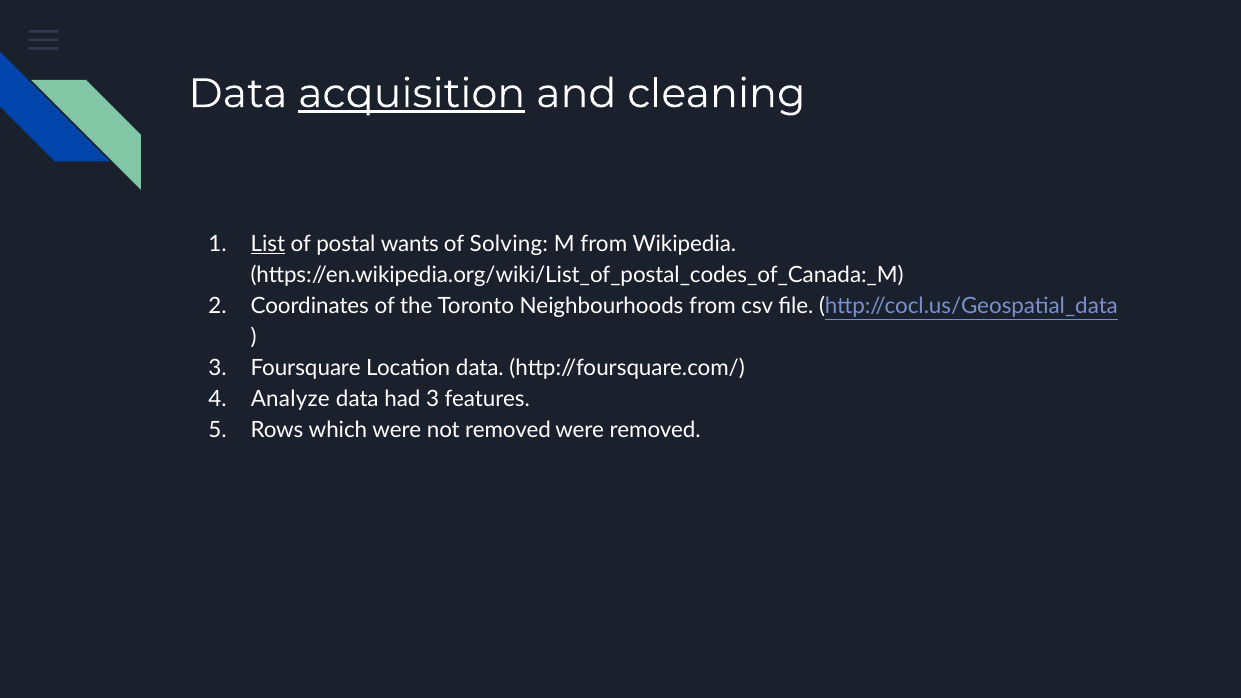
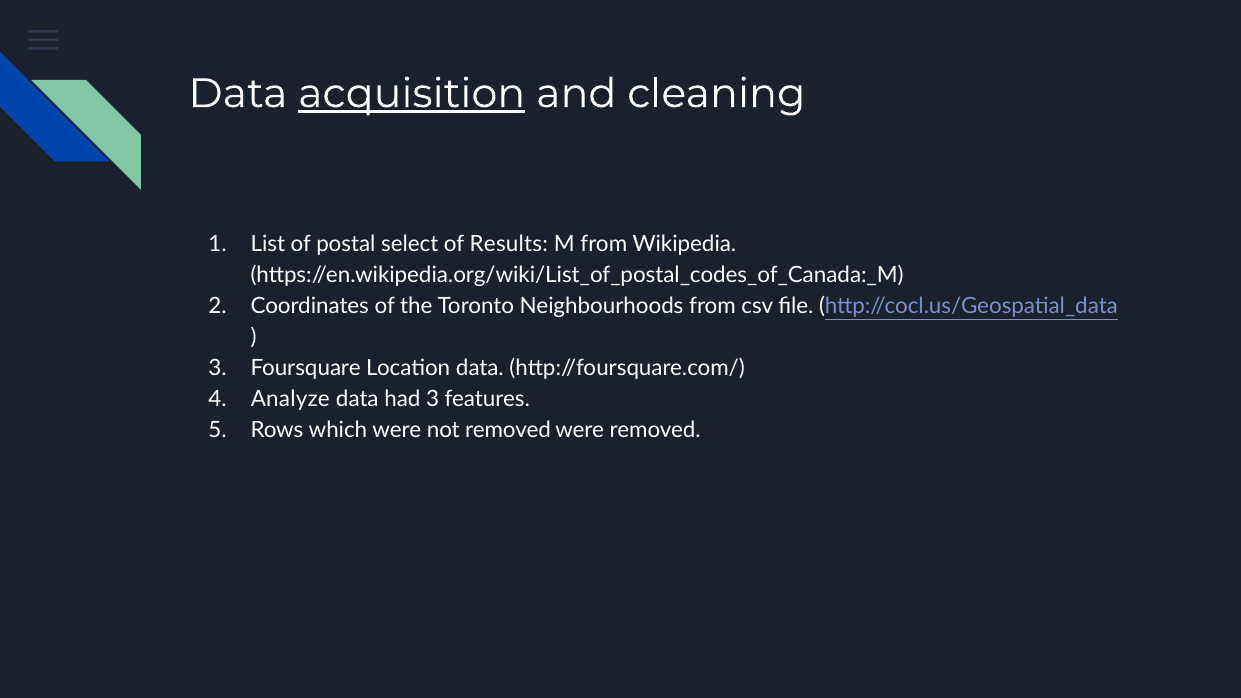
List underline: present -> none
wants: wants -> select
Solving: Solving -> Results
